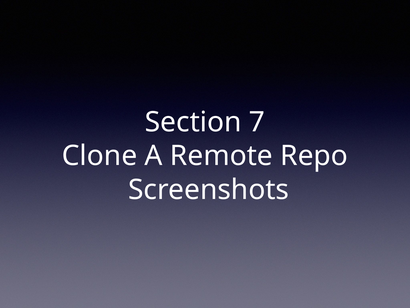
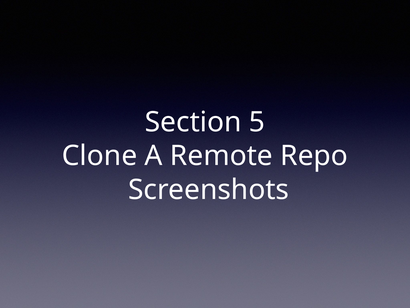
7: 7 -> 5
